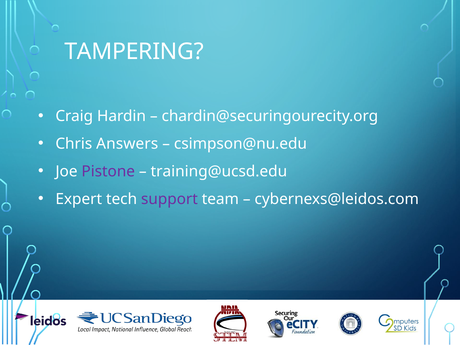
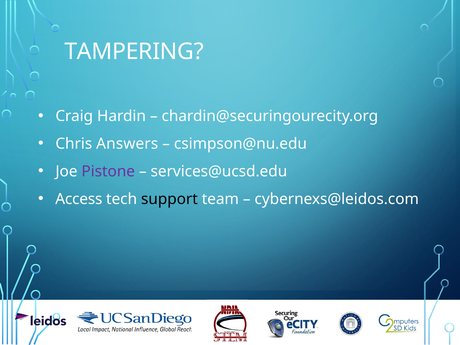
training@ucsd.edu: training@ucsd.edu -> services@ucsd.edu
Expert: Expert -> Access
support colour: purple -> black
